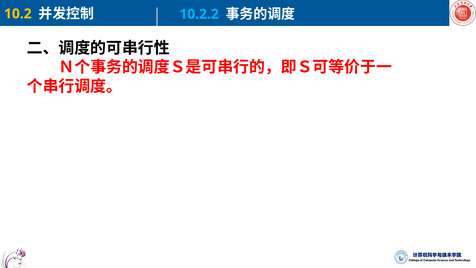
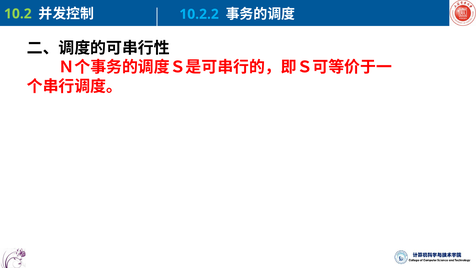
10.2 colour: yellow -> light green
